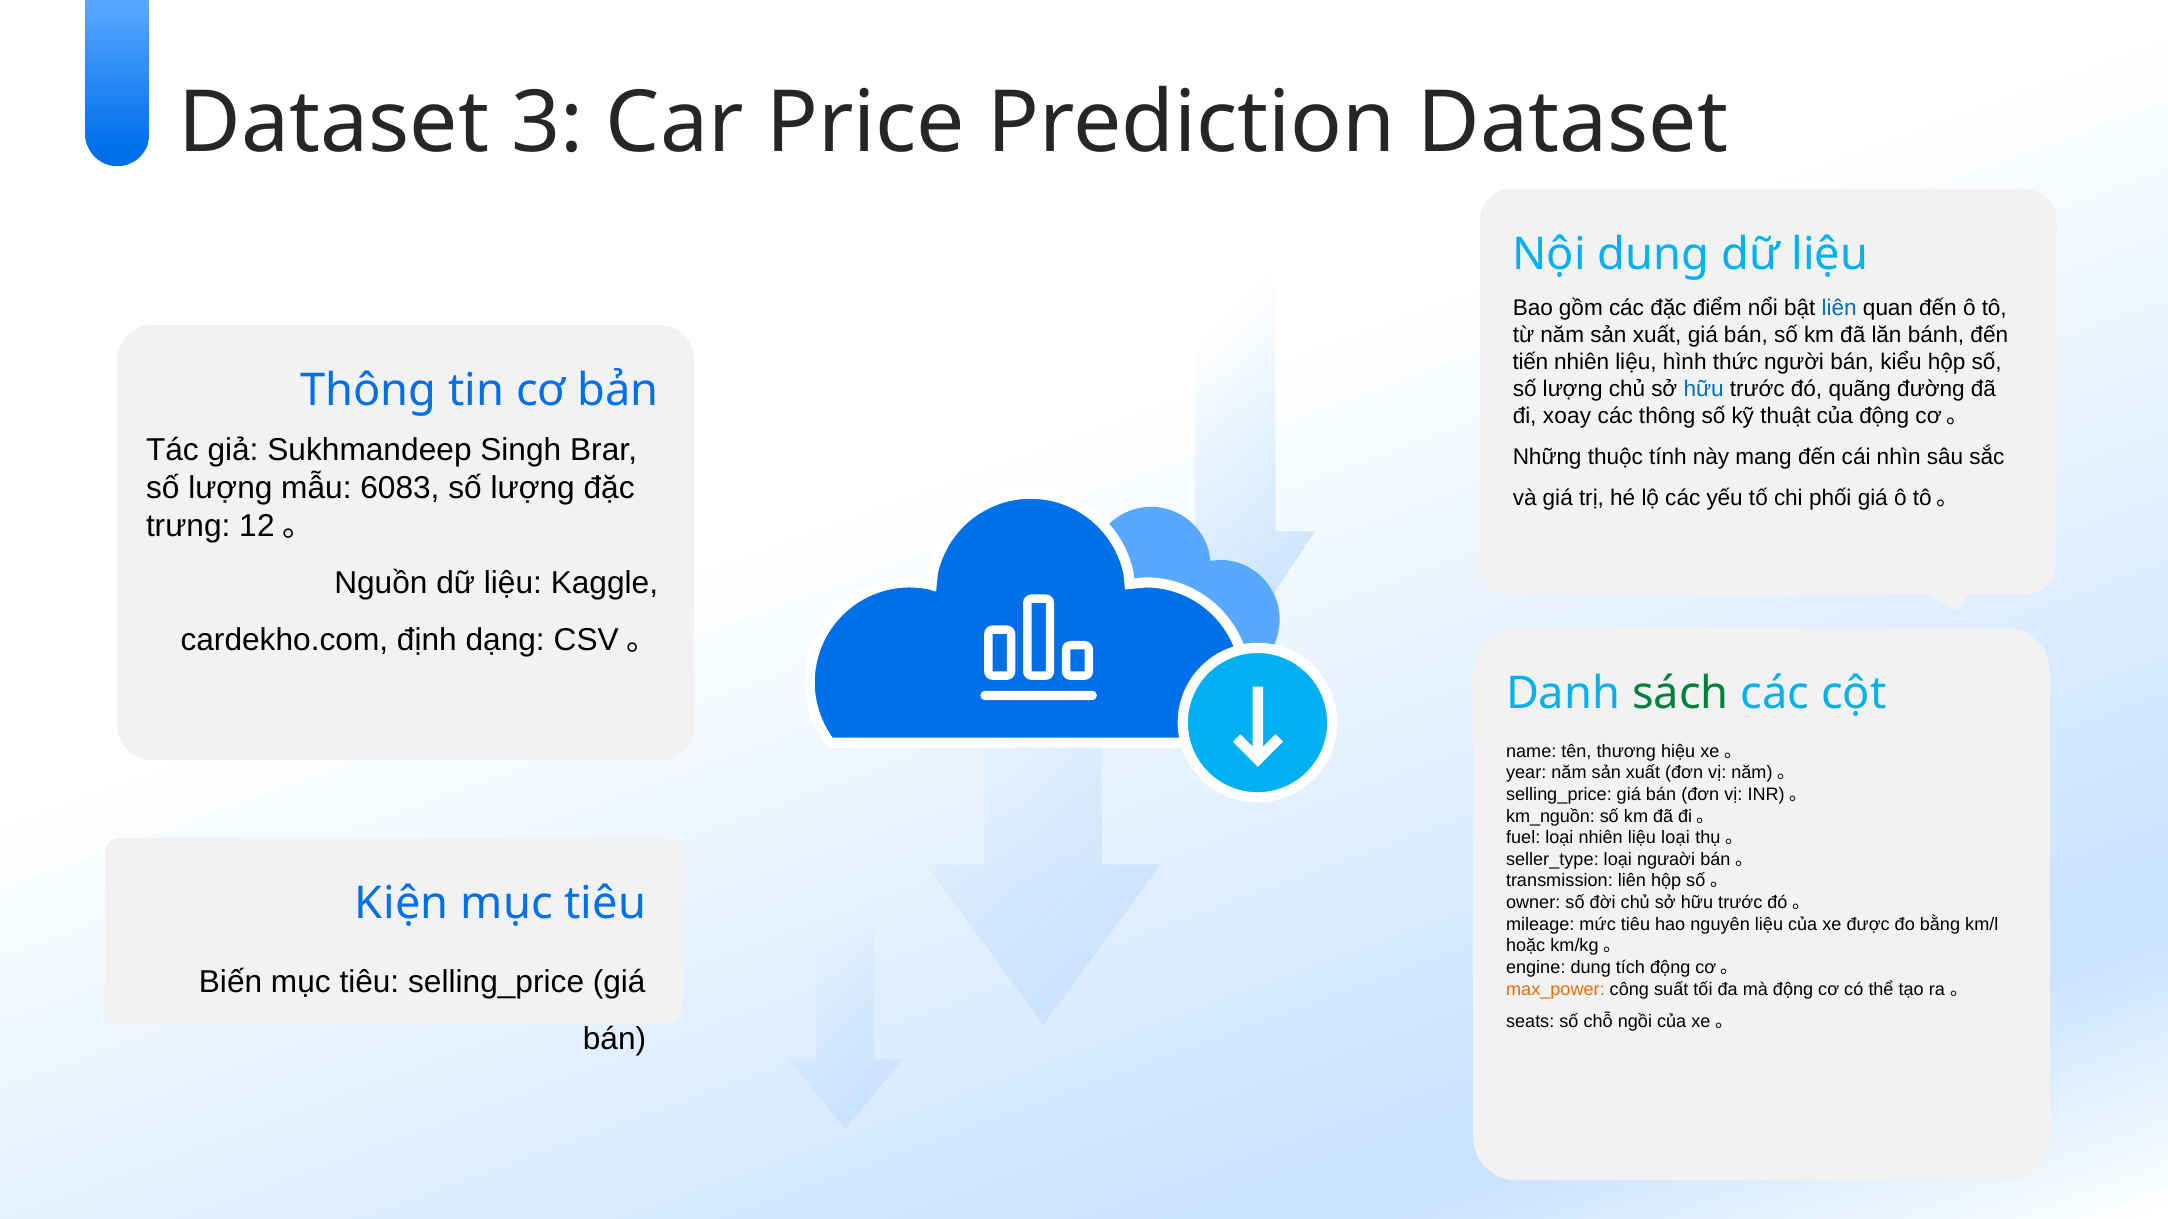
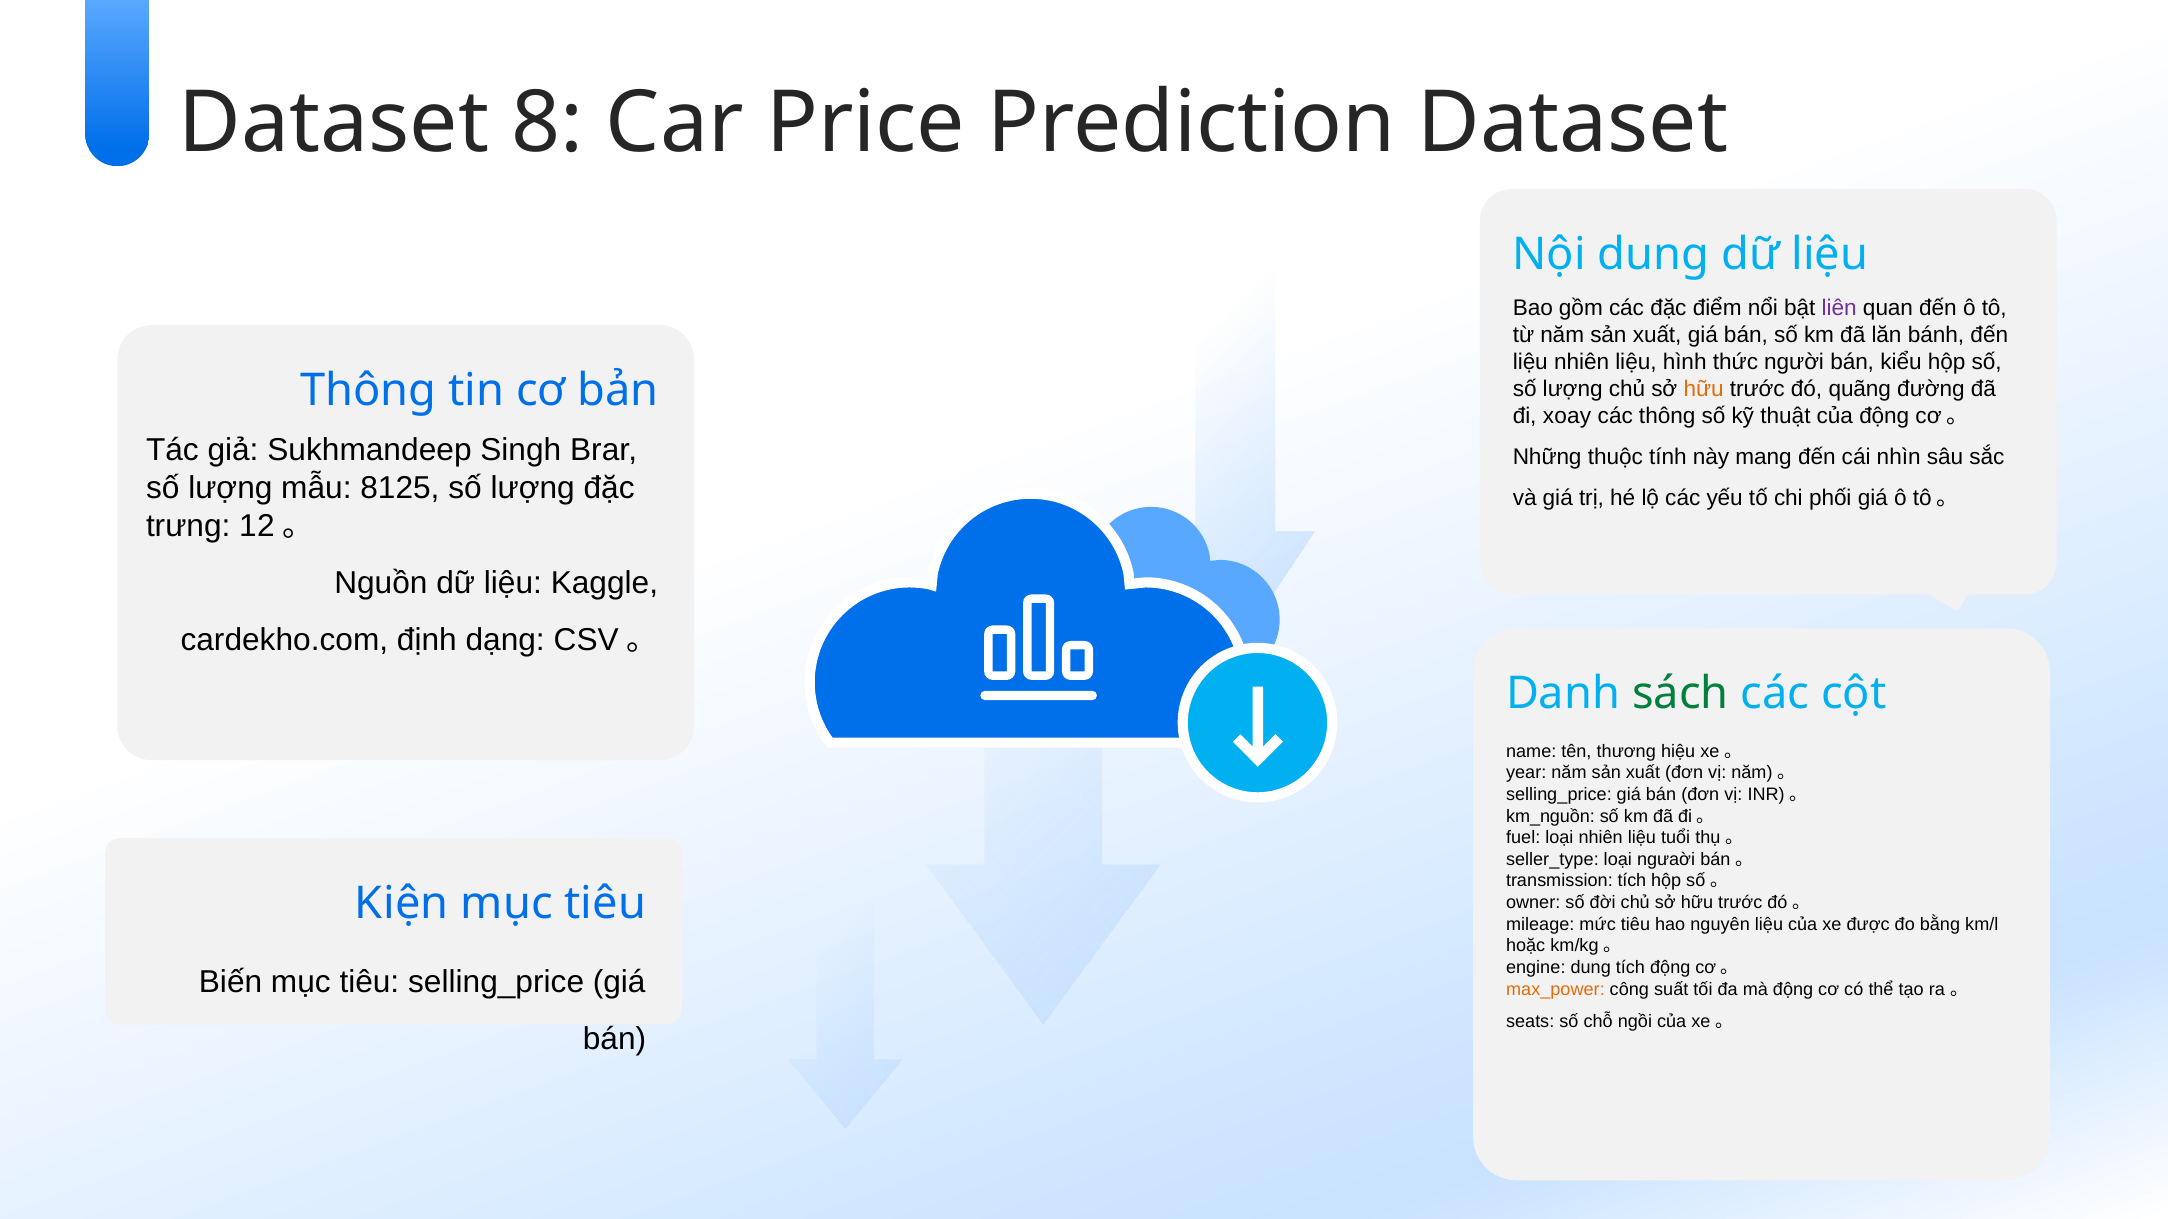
3: 3 -> 8
liên at (1839, 308) colour: blue -> purple
tiến at (1530, 362): tiến -> liệu
hữu at (1704, 389) colour: blue -> orange
6083: 6083 -> 8125
liệu loại: loại -> tuổi
transmission liên: liên -> tích
